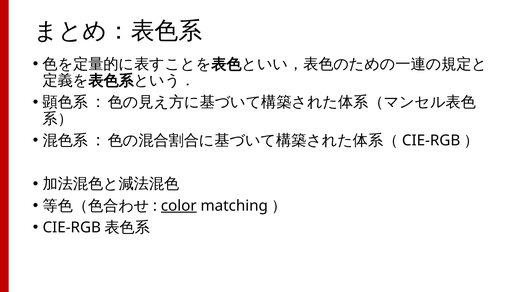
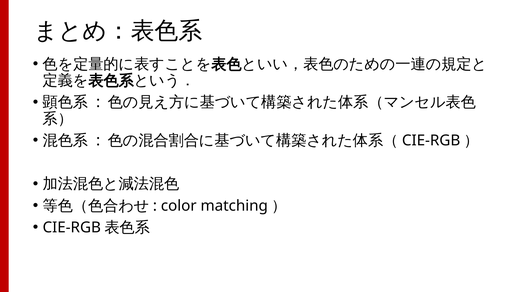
color underline: present -> none
